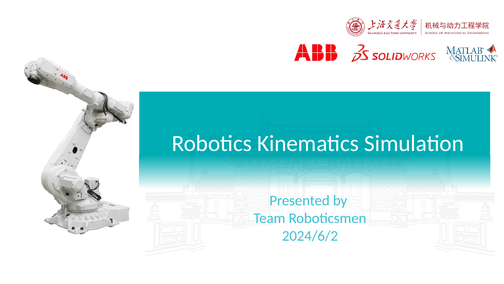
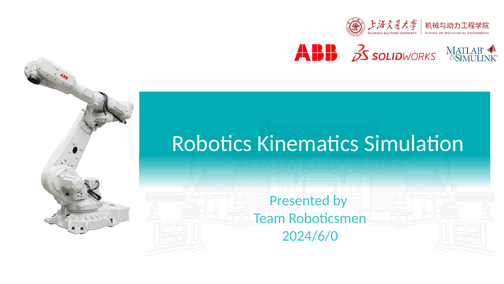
2024/6/2: 2024/6/2 -> 2024/6/0
